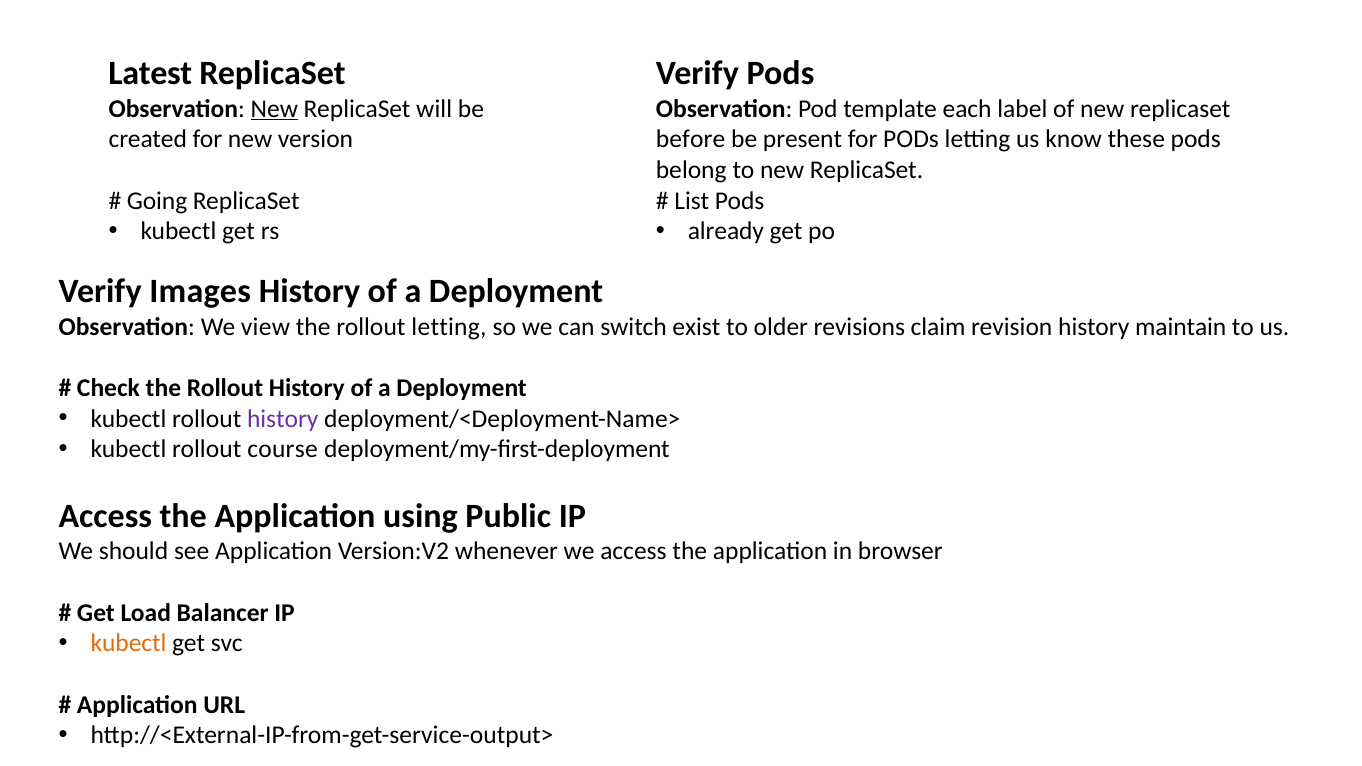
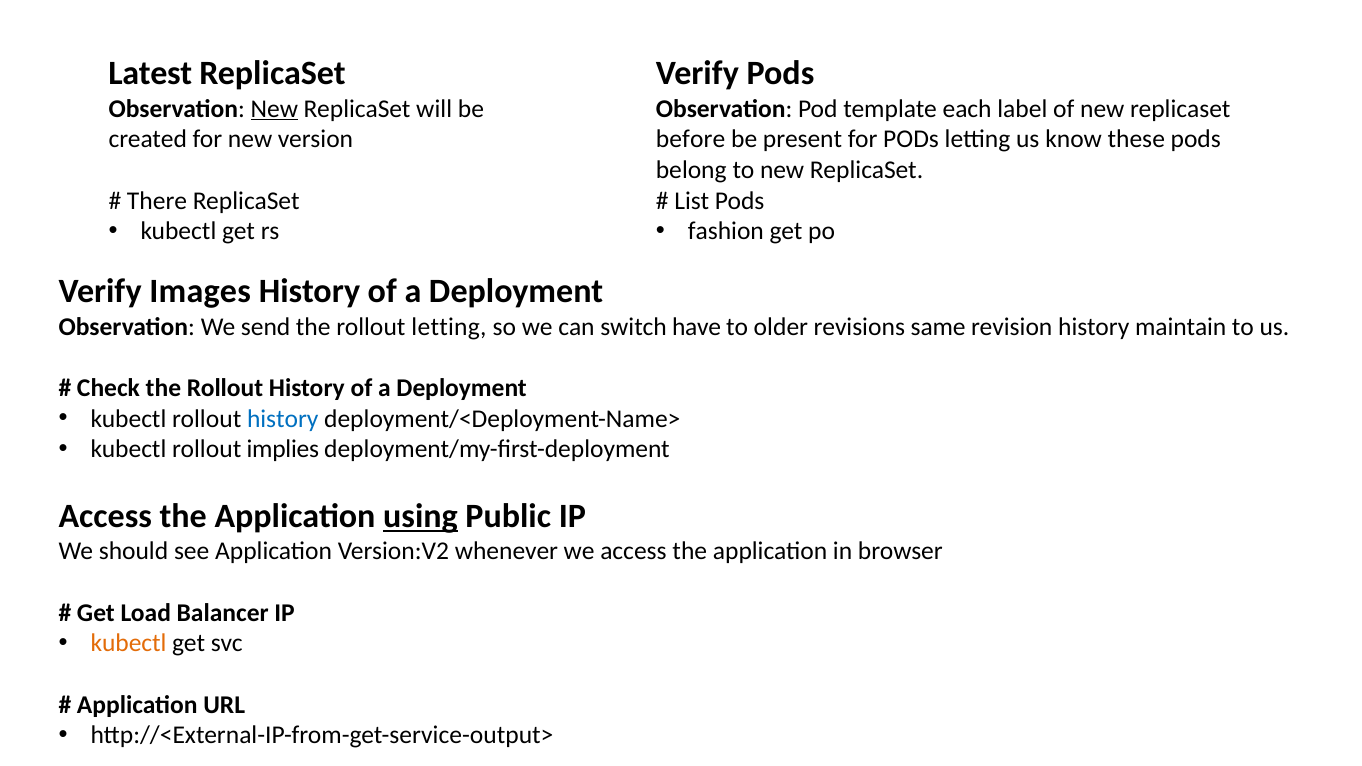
Going: Going -> There
already: already -> fashion
view: view -> send
exist: exist -> have
claim: claim -> same
history at (283, 419) colour: purple -> blue
course: course -> implies
using underline: none -> present
